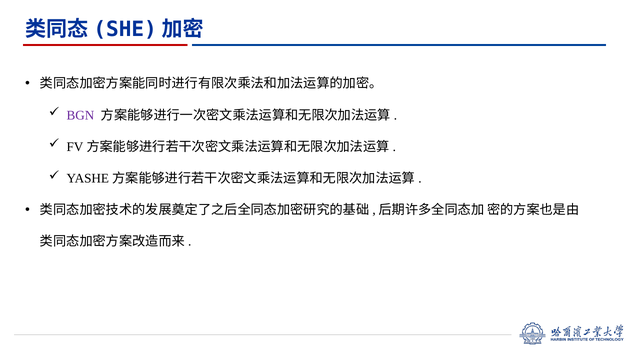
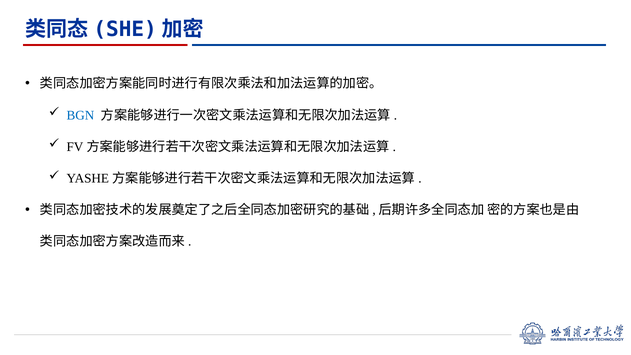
BGN colour: purple -> blue
